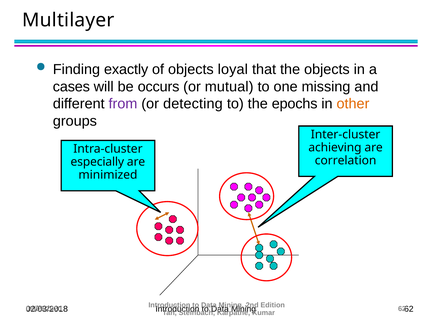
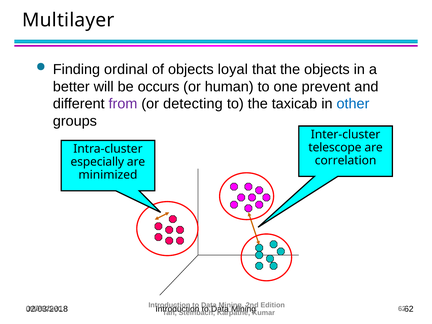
exactly: exactly -> ordinal
cases: cases -> better
mutual: mutual -> human
missing: missing -> prevent
epochs: epochs -> taxicab
other colour: orange -> blue
achieving: achieving -> telescope
